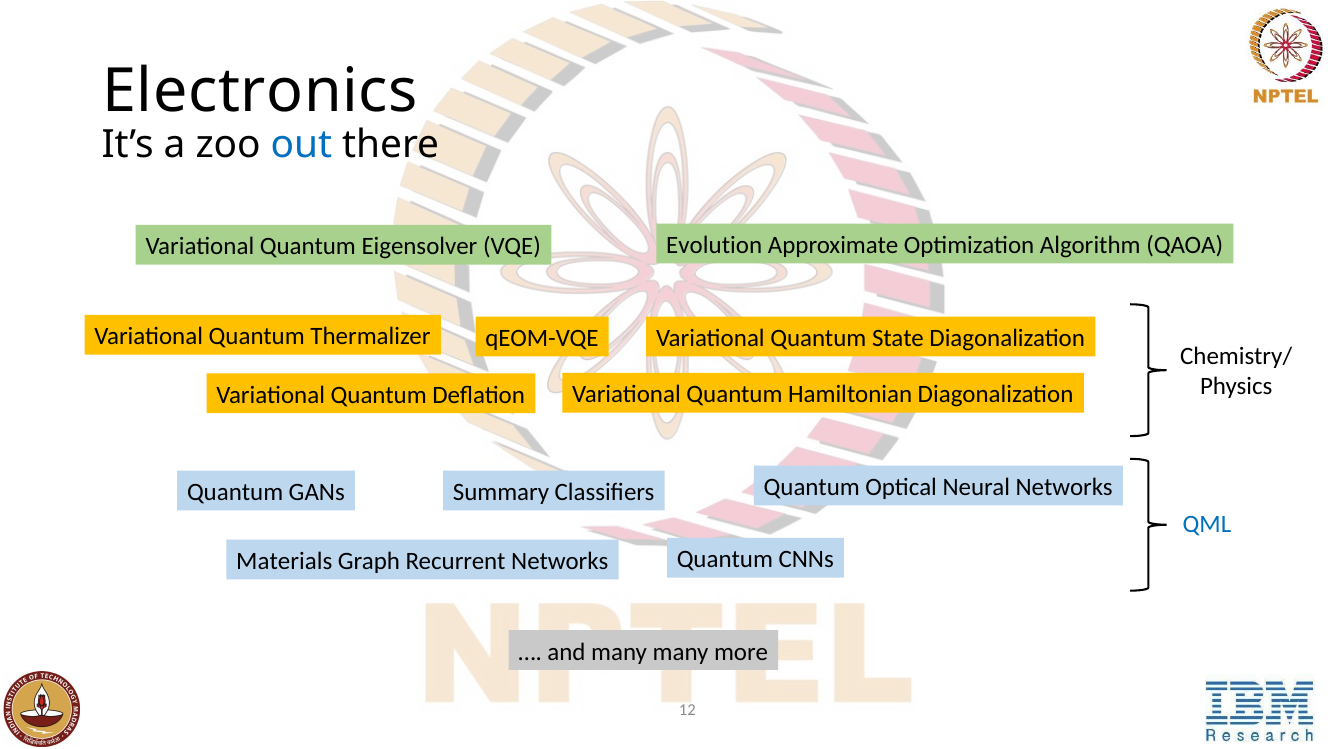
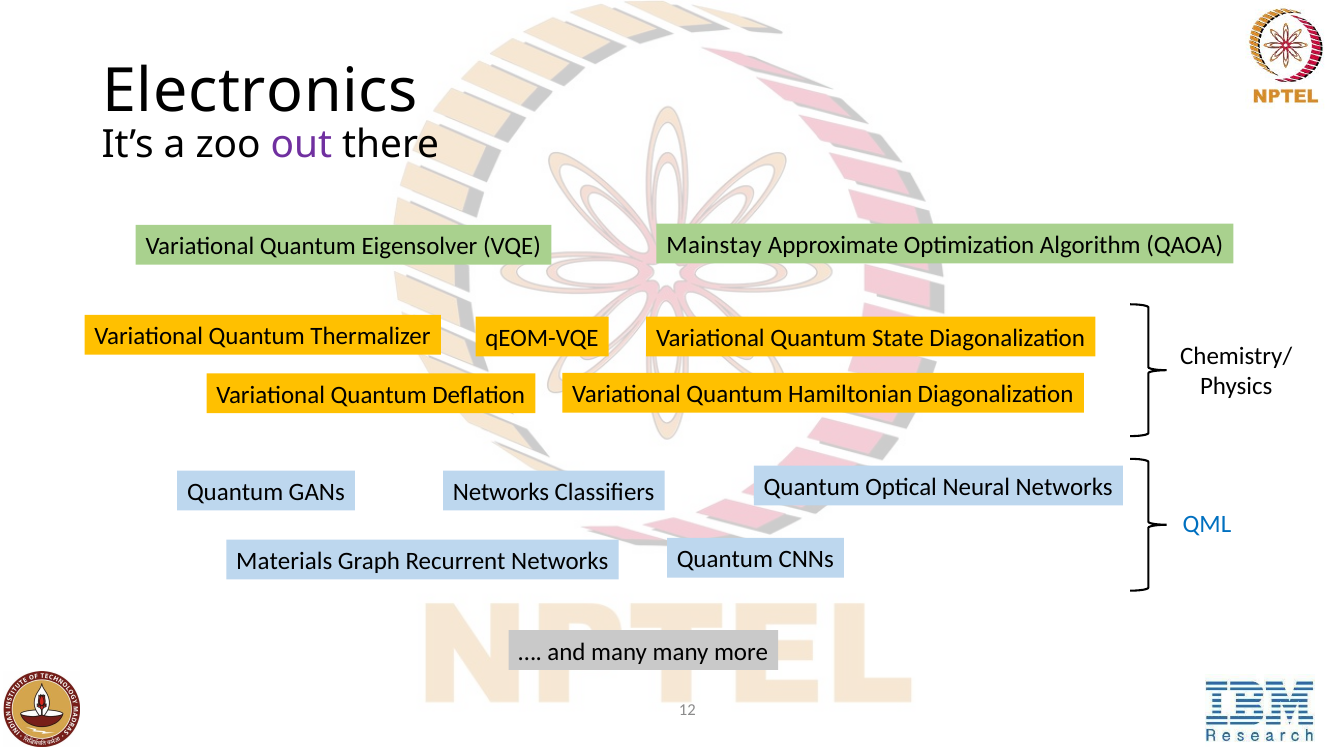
out colour: blue -> purple
Evolution: Evolution -> Mainstay
GANs Summary: Summary -> Networks
